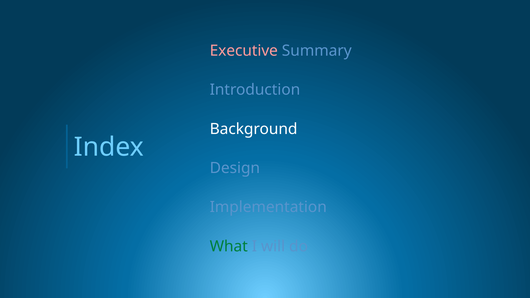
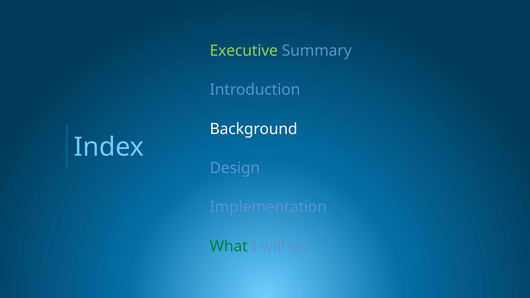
Executive colour: pink -> light green
